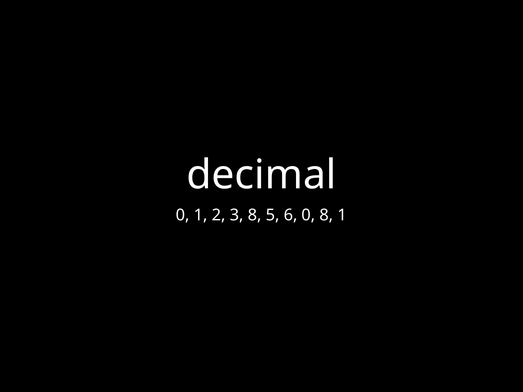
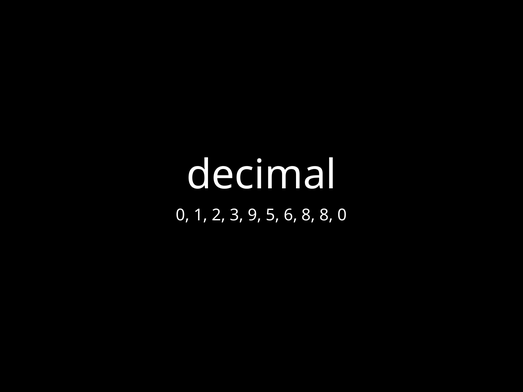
3 8: 8 -> 9
6 0: 0 -> 8
8 1: 1 -> 0
